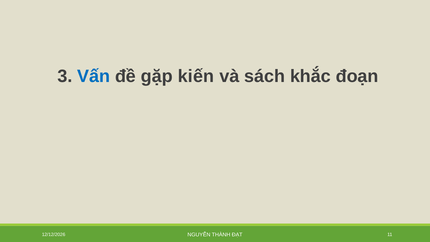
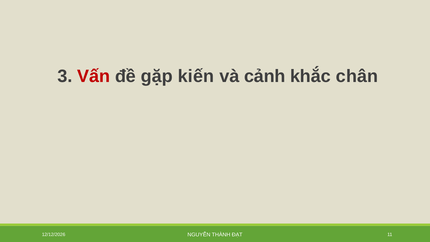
Vấn colour: blue -> red
sách: sách -> cảnh
đoạn: đoạn -> chân
